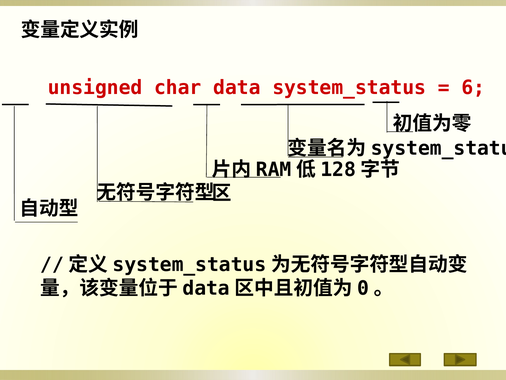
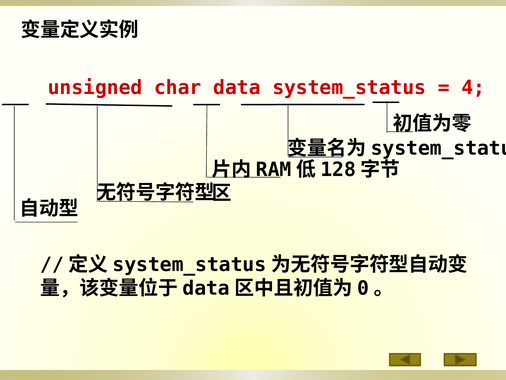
6: 6 -> 4
